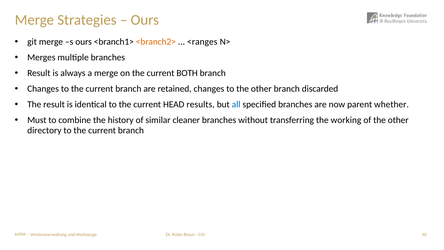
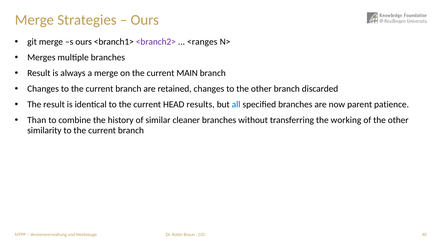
<branch2> colour: orange -> purple
BOTH: BOTH -> MAIN
whether: whether -> patience
Must: Must -> Than
directory: directory -> similarity
